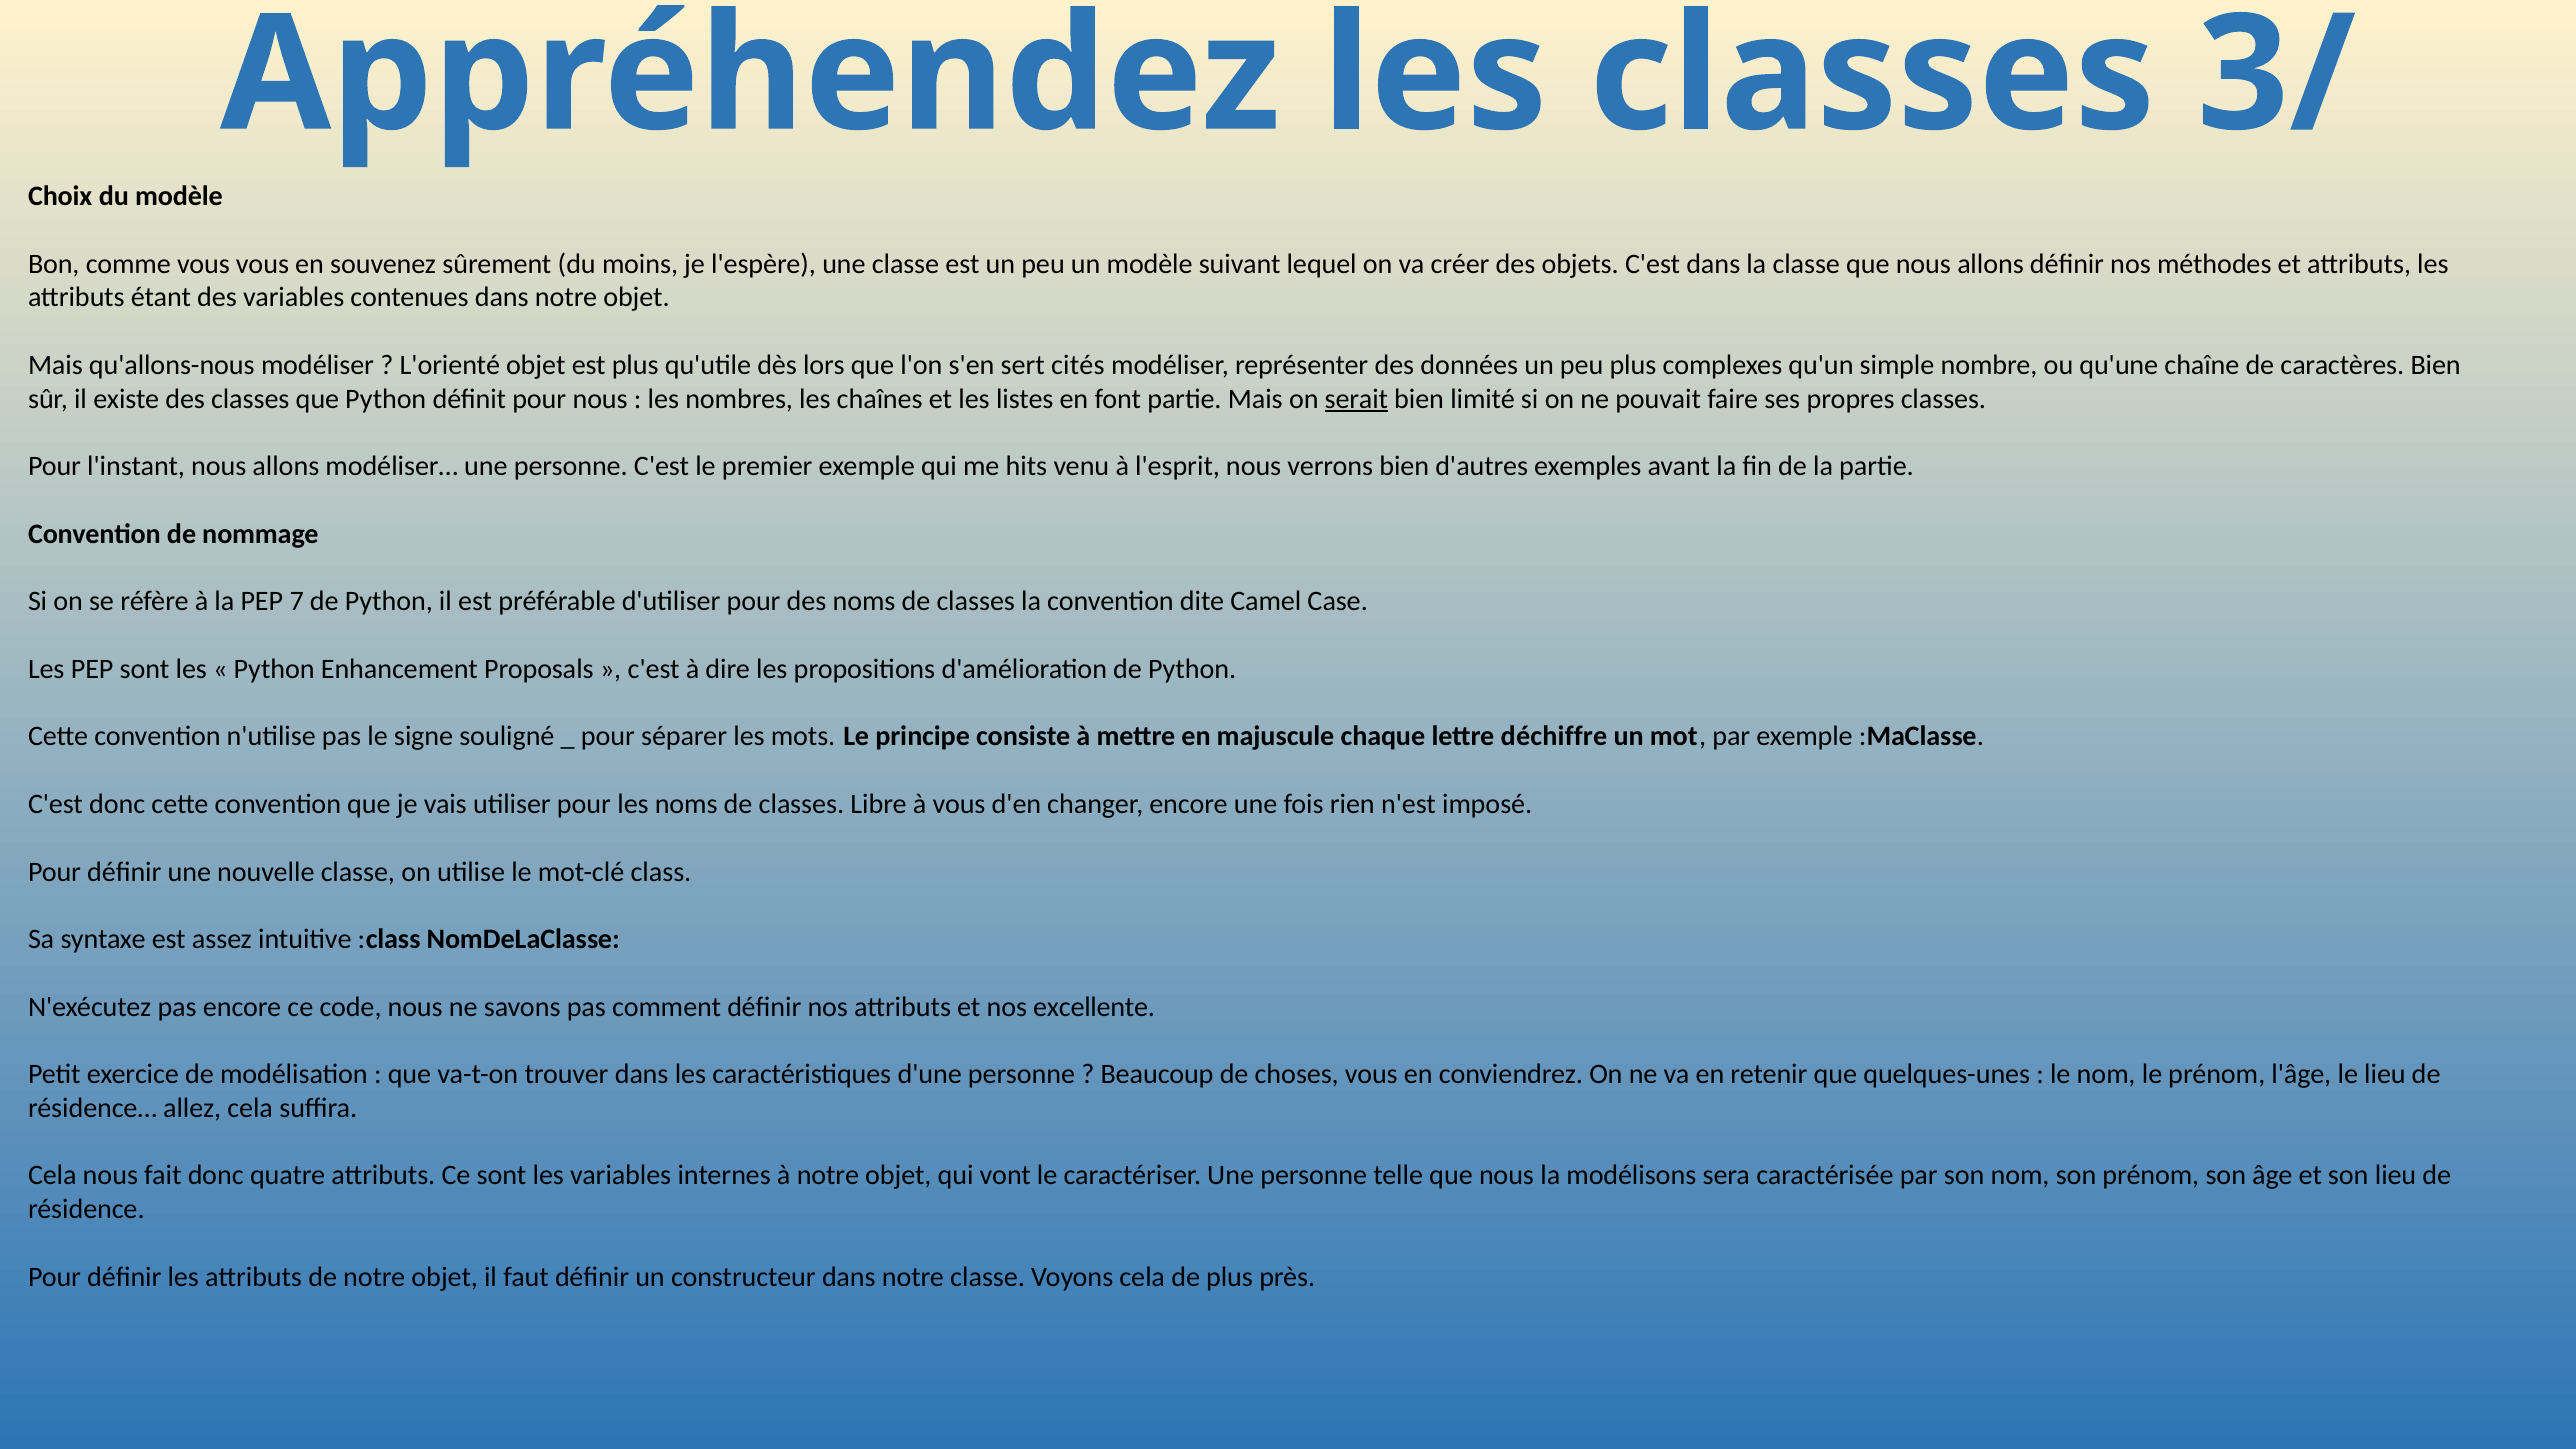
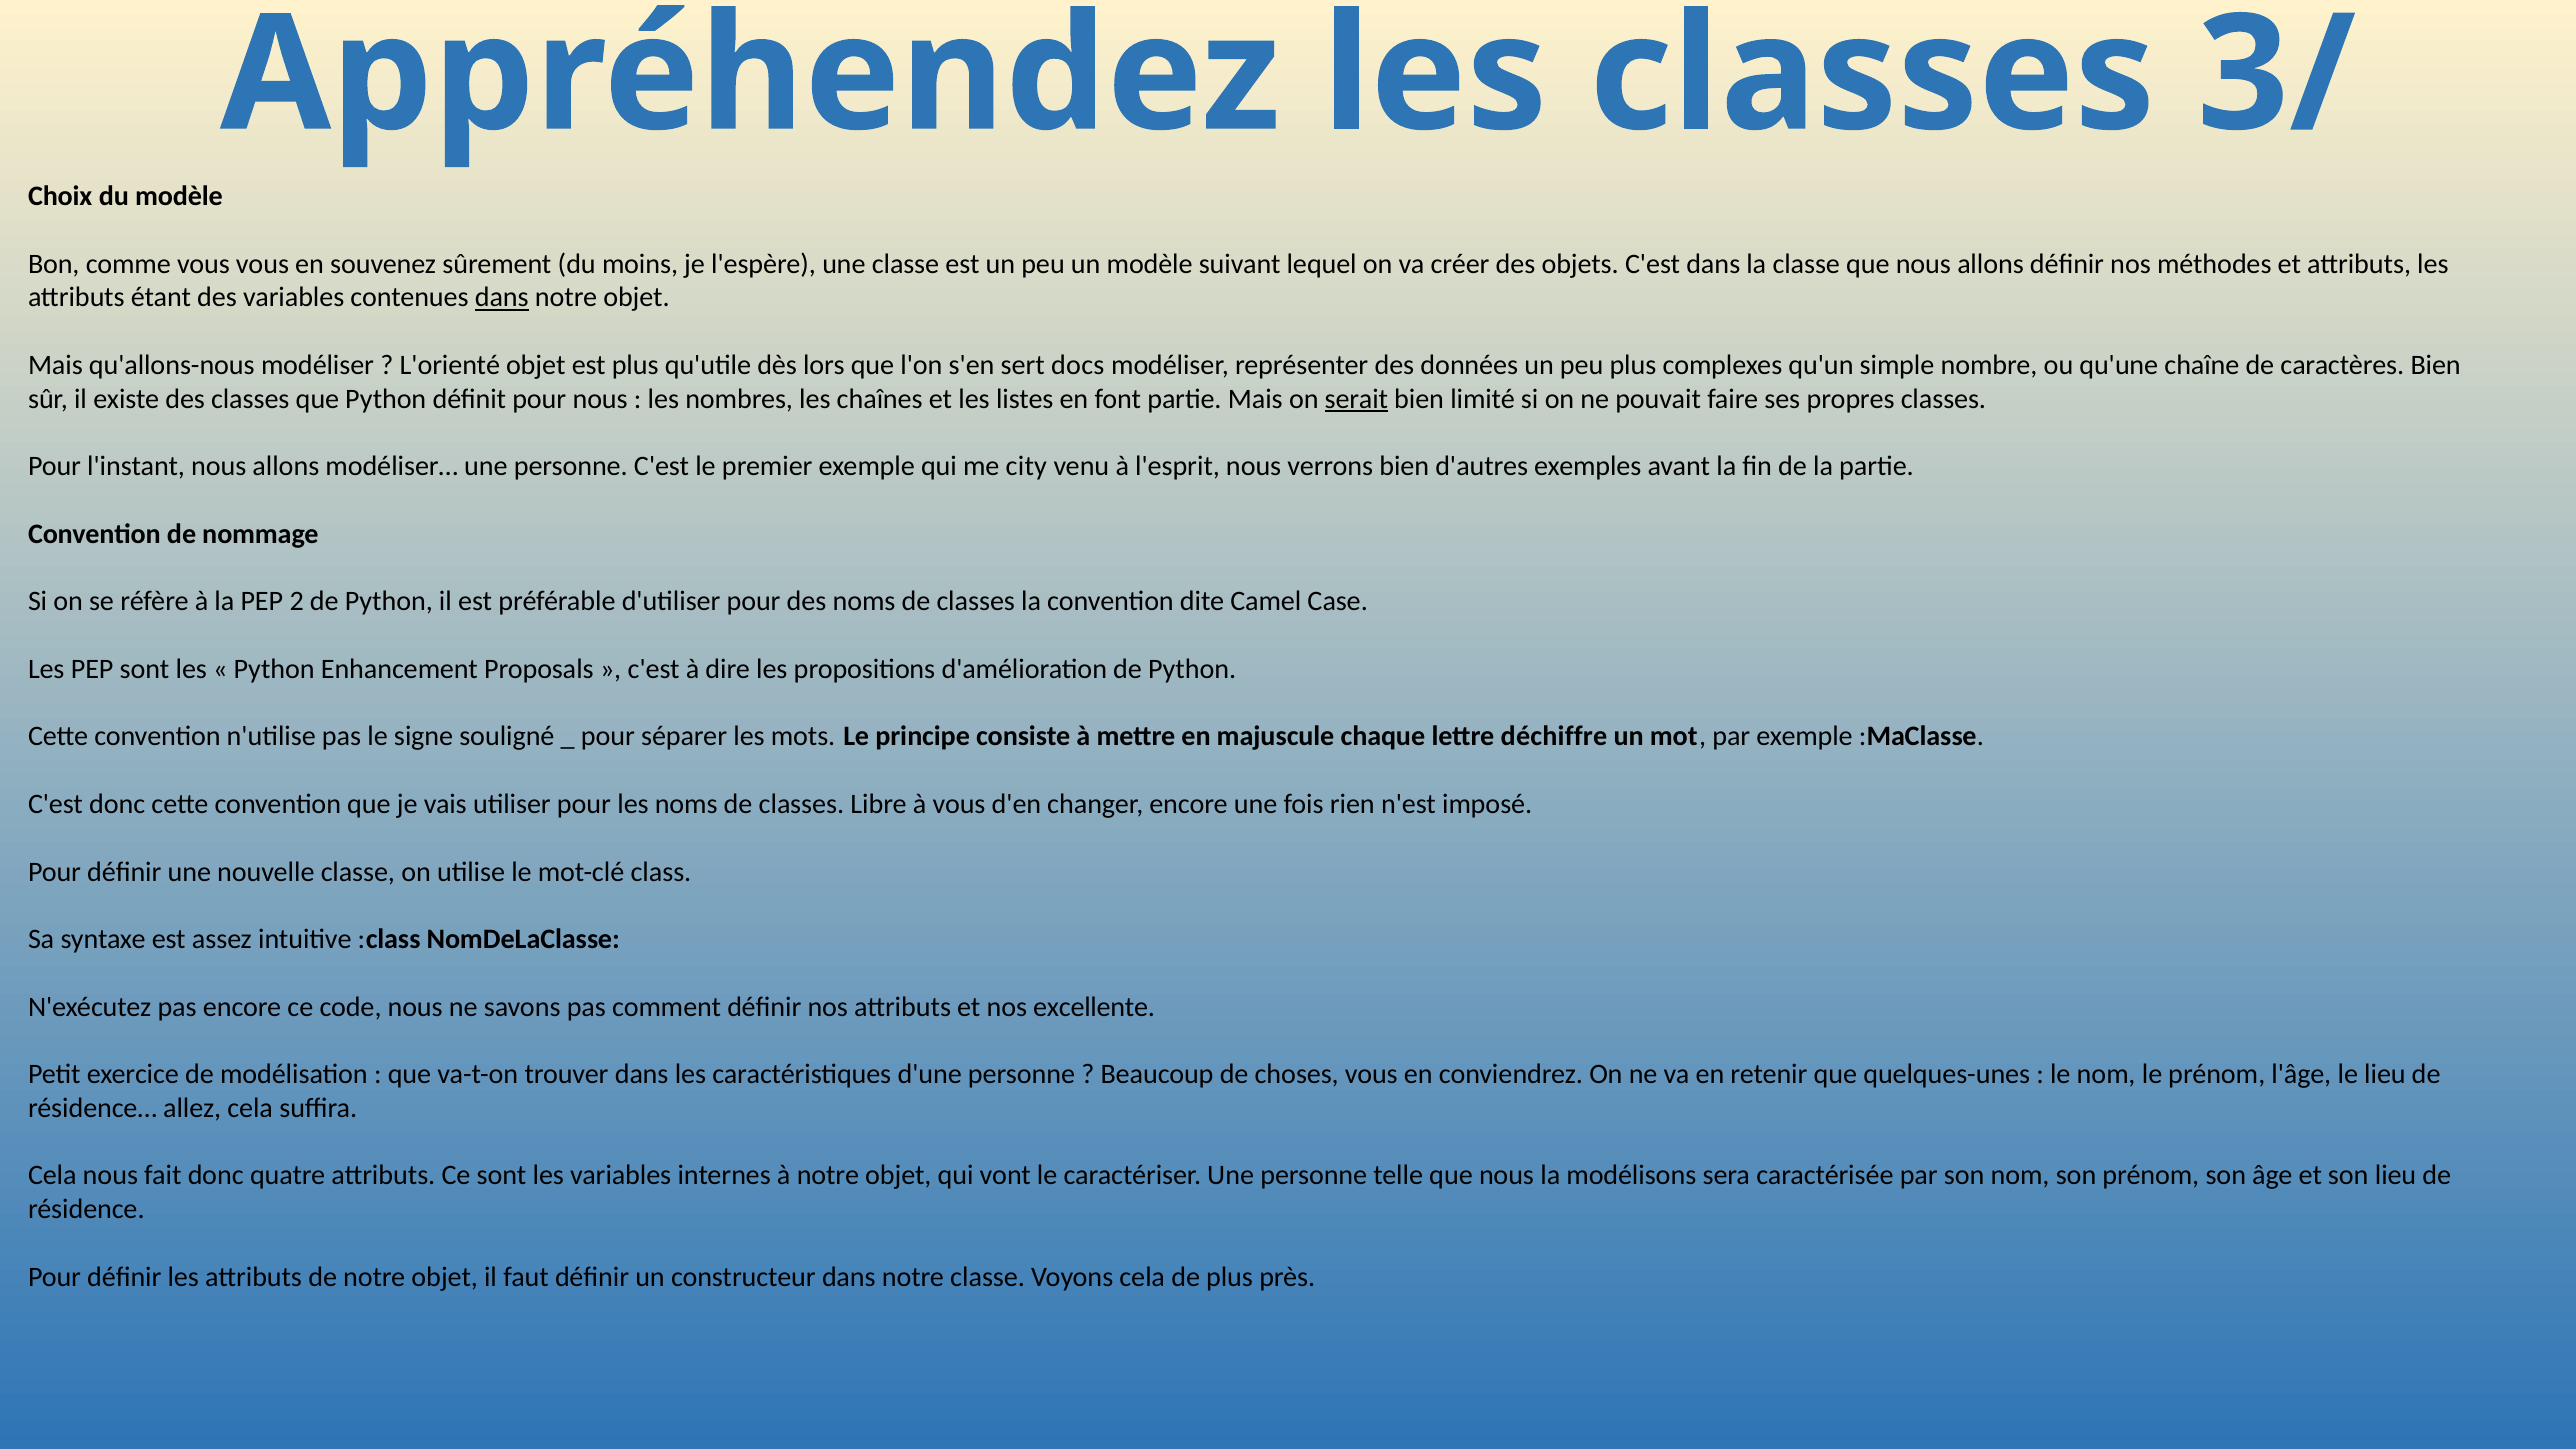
dans at (502, 298) underline: none -> present
cités: cités -> docs
hits: hits -> city
7: 7 -> 2
